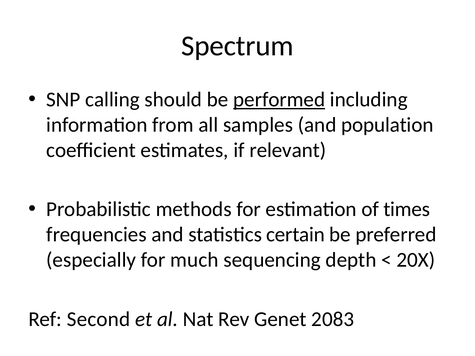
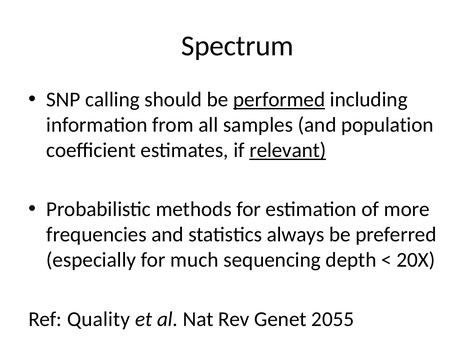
relevant underline: none -> present
times: times -> more
certain: certain -> always
Second: Second -> Quality
2083: 2083 -> 2055
